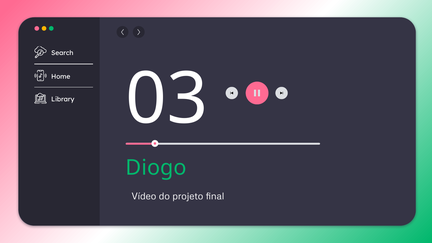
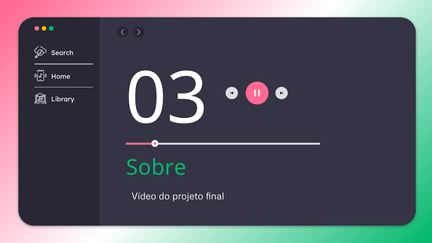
Diogo: Diogo -> Sobre
